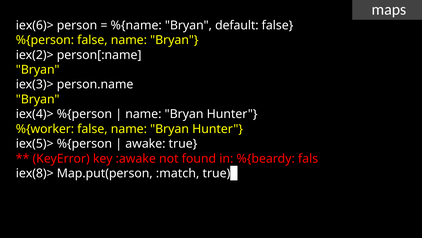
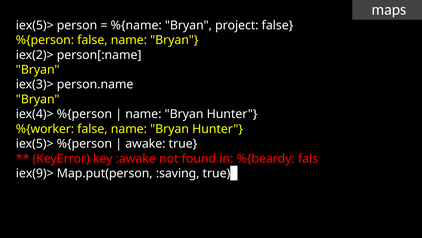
iex(6)> at (35, 25): iex(6)> -> iex(5)>
default: default -> project
iex(8)>: iex(8)> -> iex(9)>
:match: :match -> :saving
